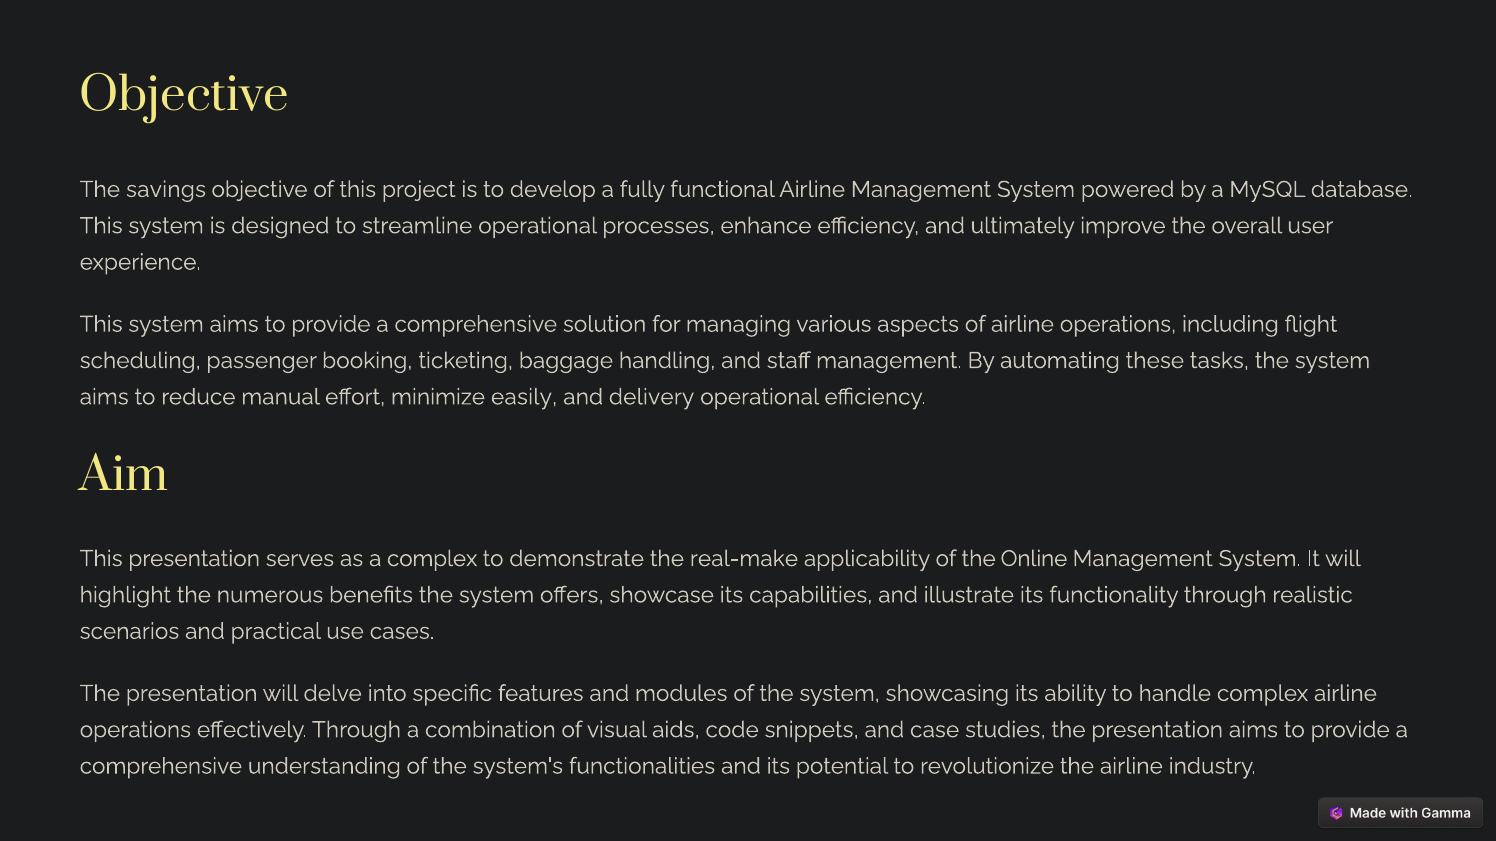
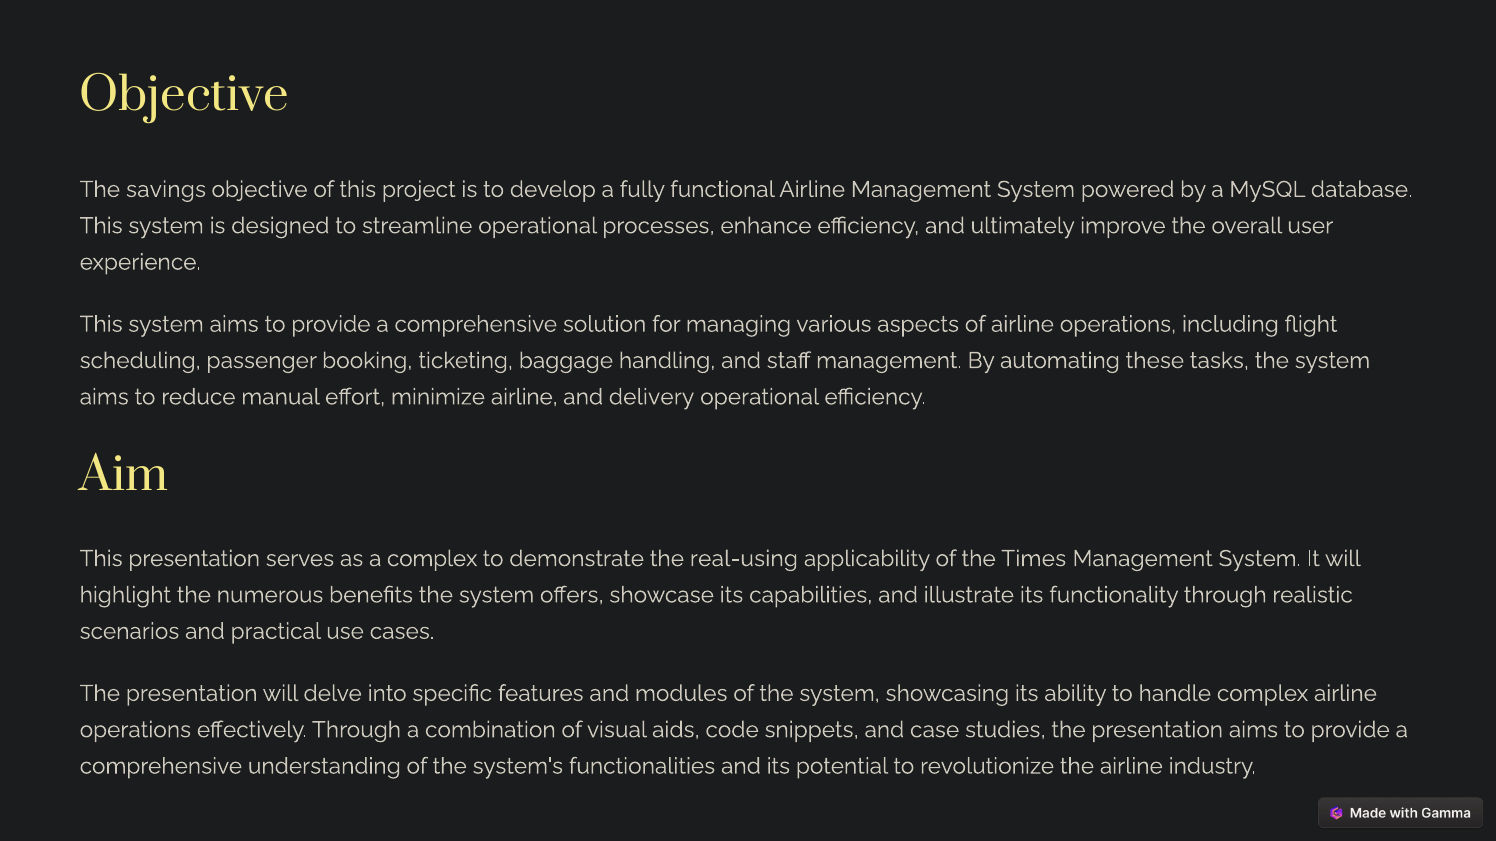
minimize easily: easily -> airline
real-make: real-make -> real-using
Online: Online -> Times
